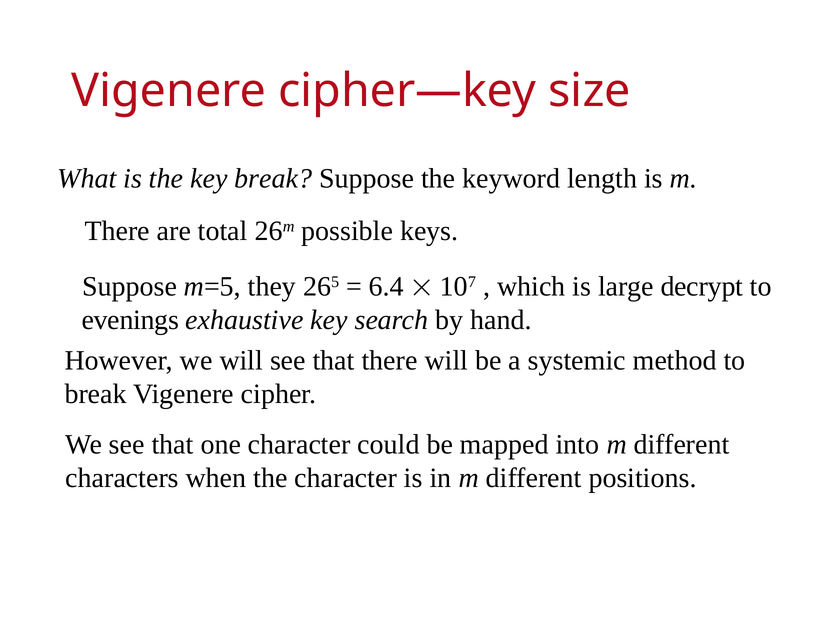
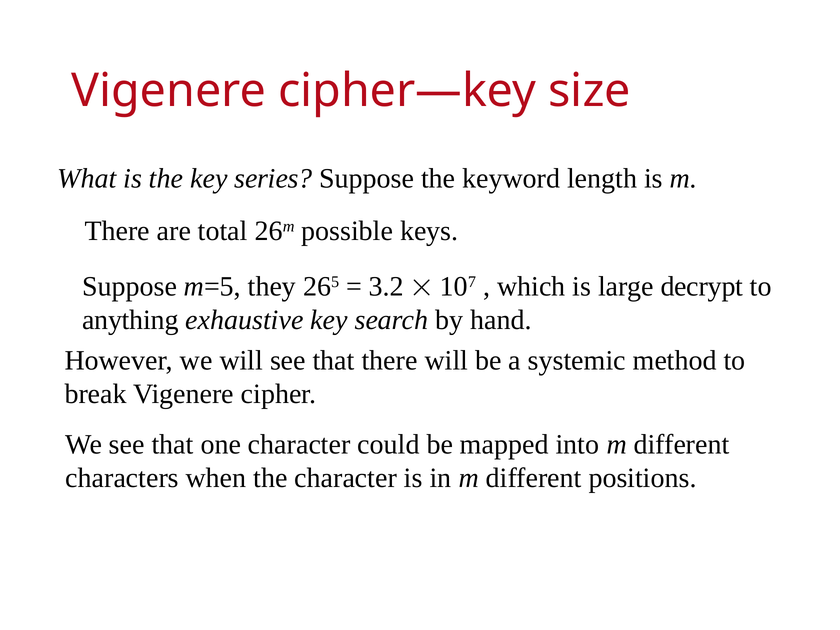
key break: break -> series
6.4: 6.4 -> 3.2
evenings: evenings -> anything
